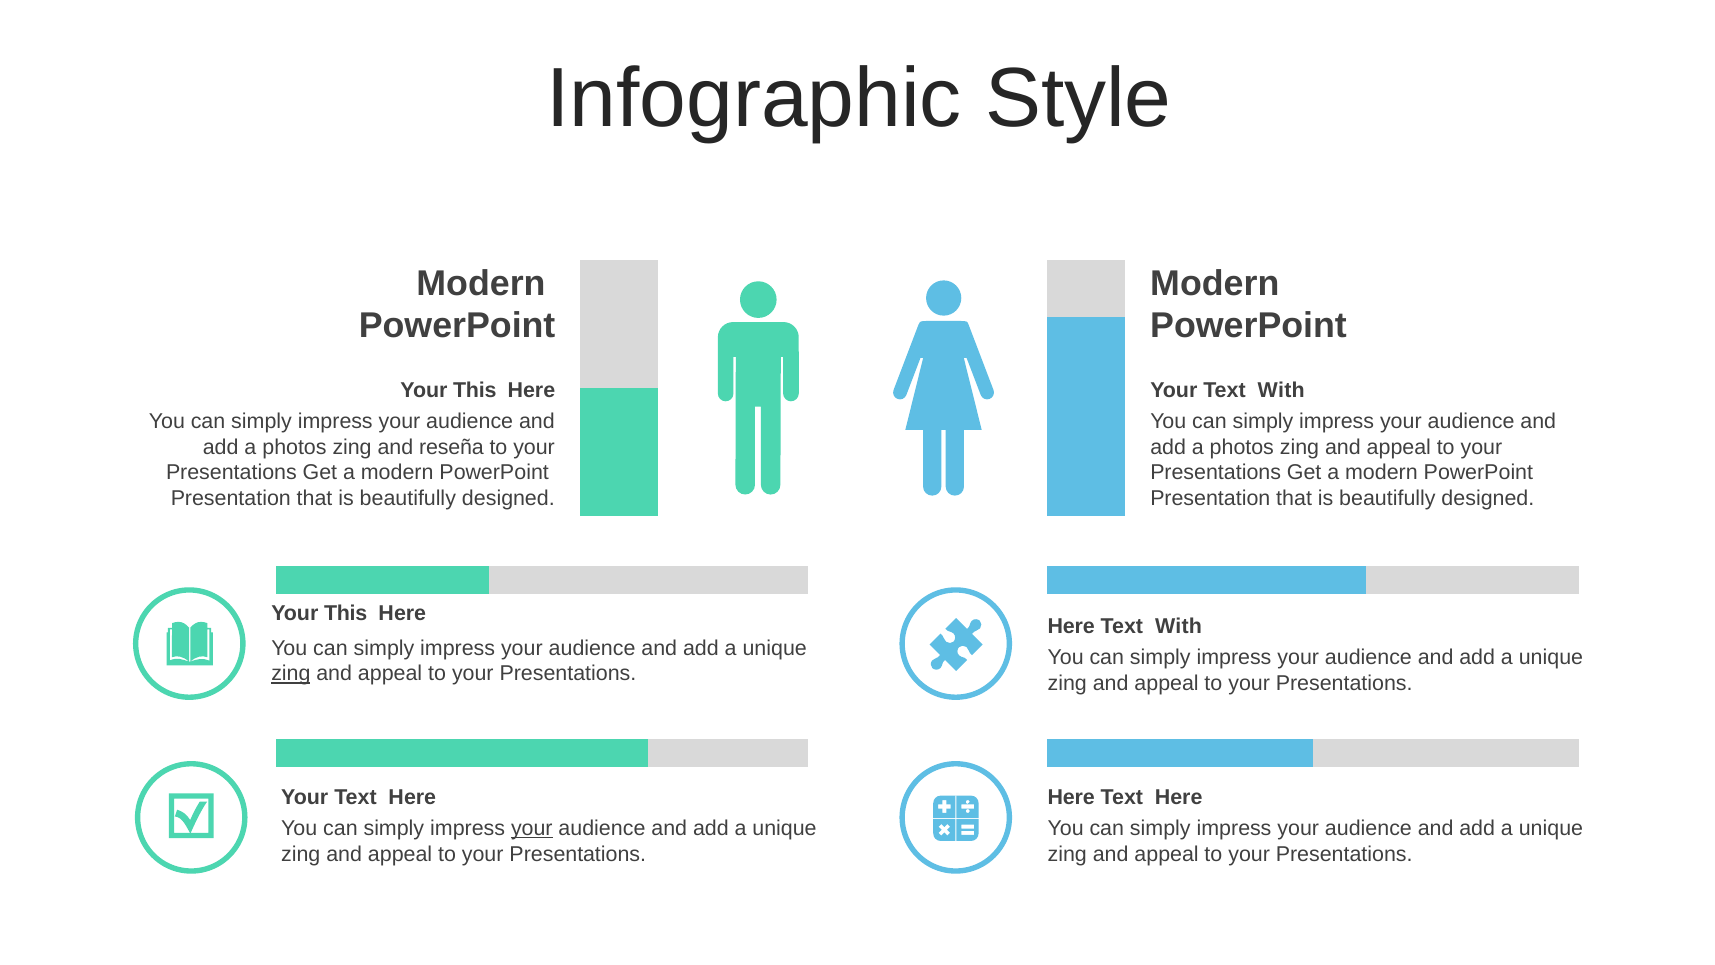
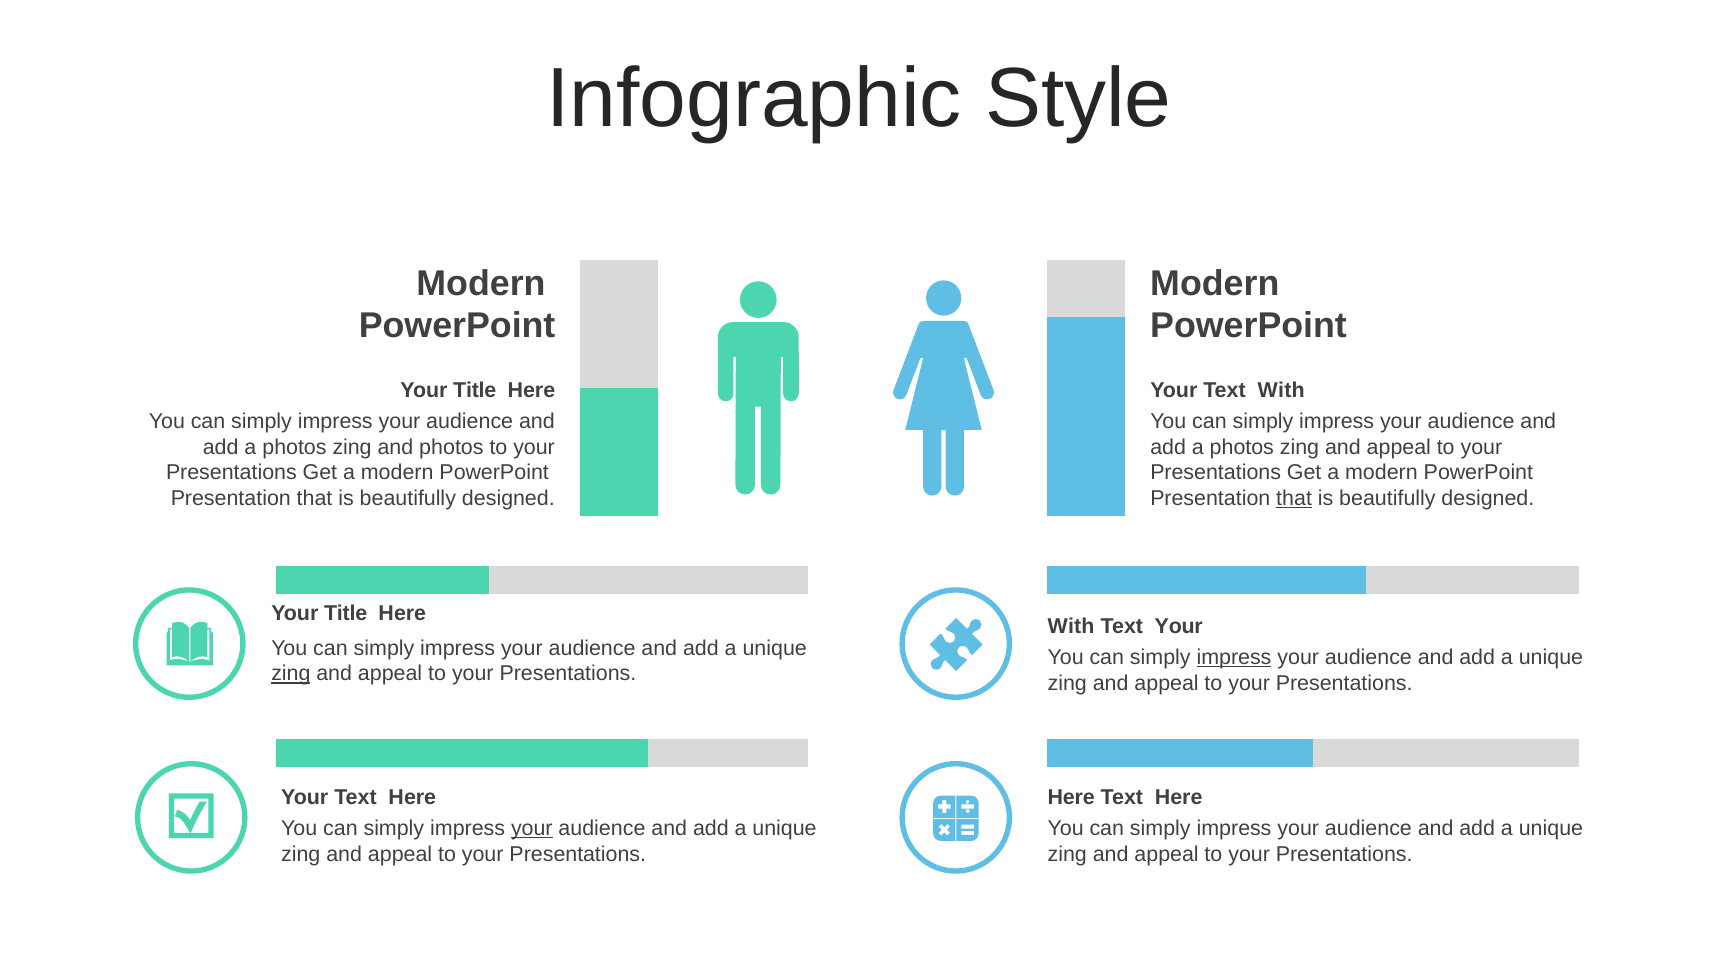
This at (475, 391): This -> Title
and reseña: reseña -> photos
that at (1294, 498) underline: none -> present
This at (346, 613): This -> Title
Here at (1071, 627): Here -> With
With at (1179, 627): With -> Your
impress at (1234, 657) underline: none -> present
